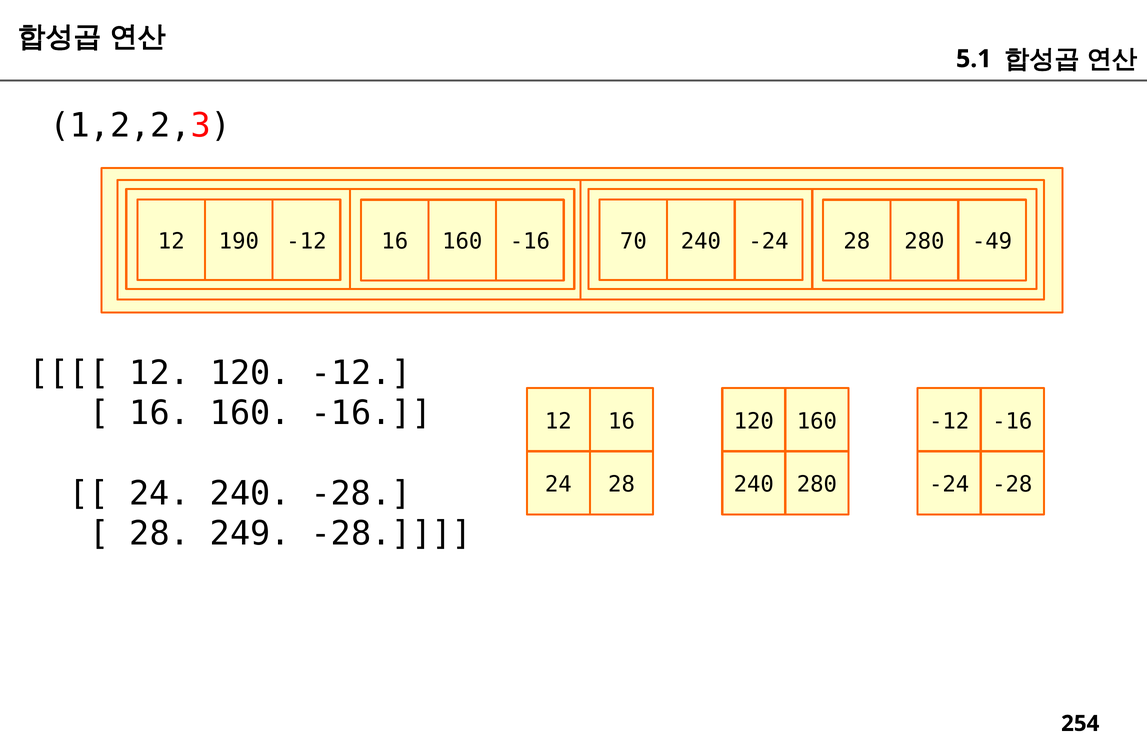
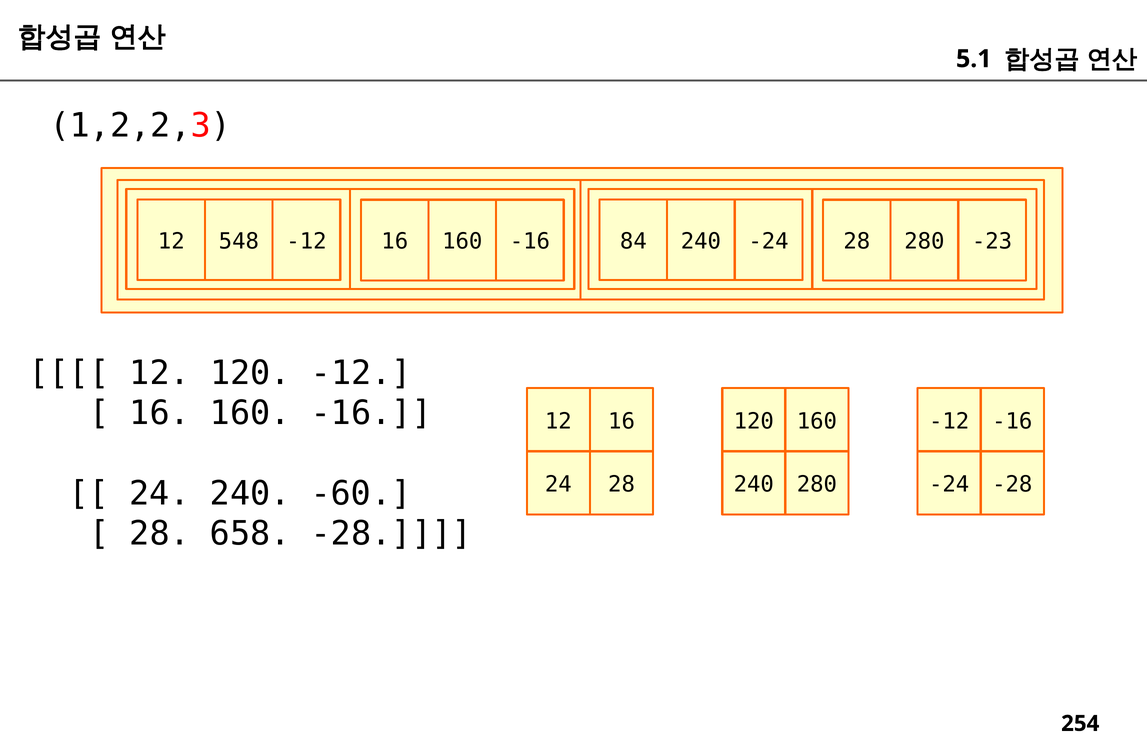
190: 190 -> 548
70: 70 -> 84
-49: -49 -> -23
240 -28: -28 -> -60
249: 249 -> 658
